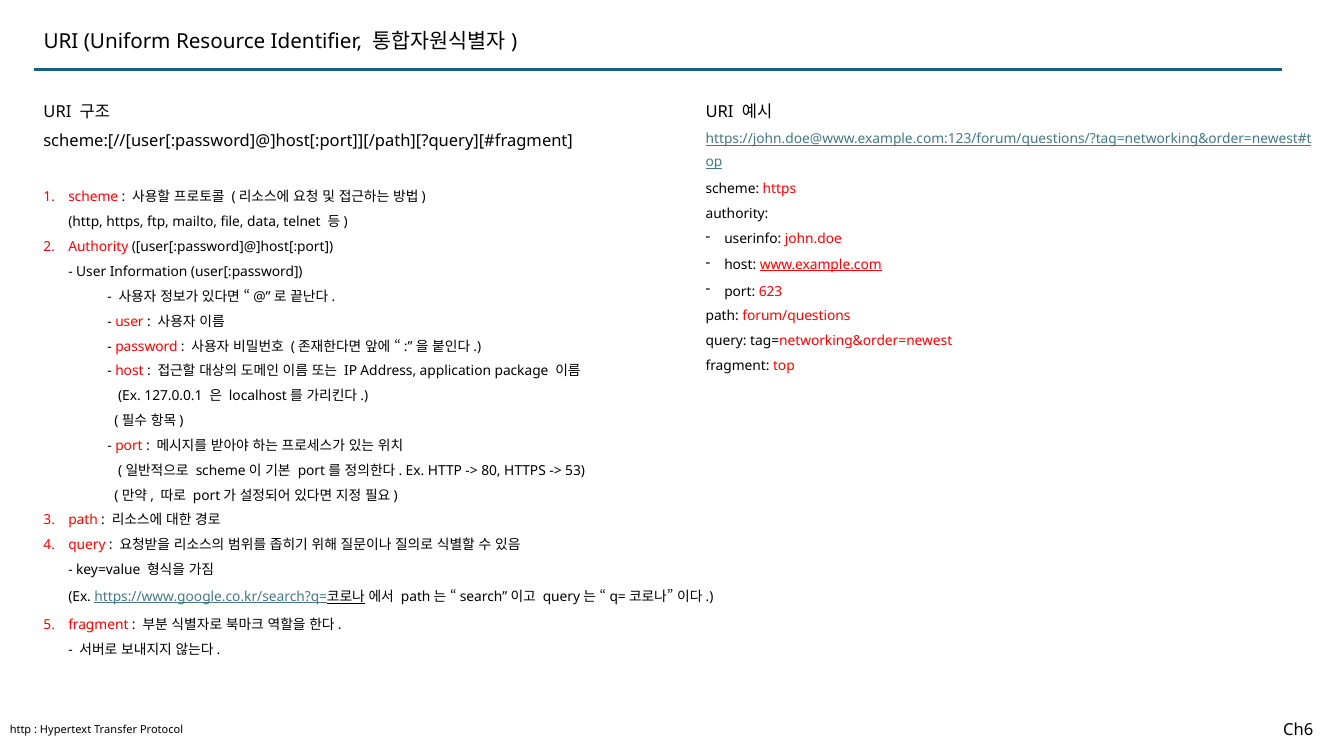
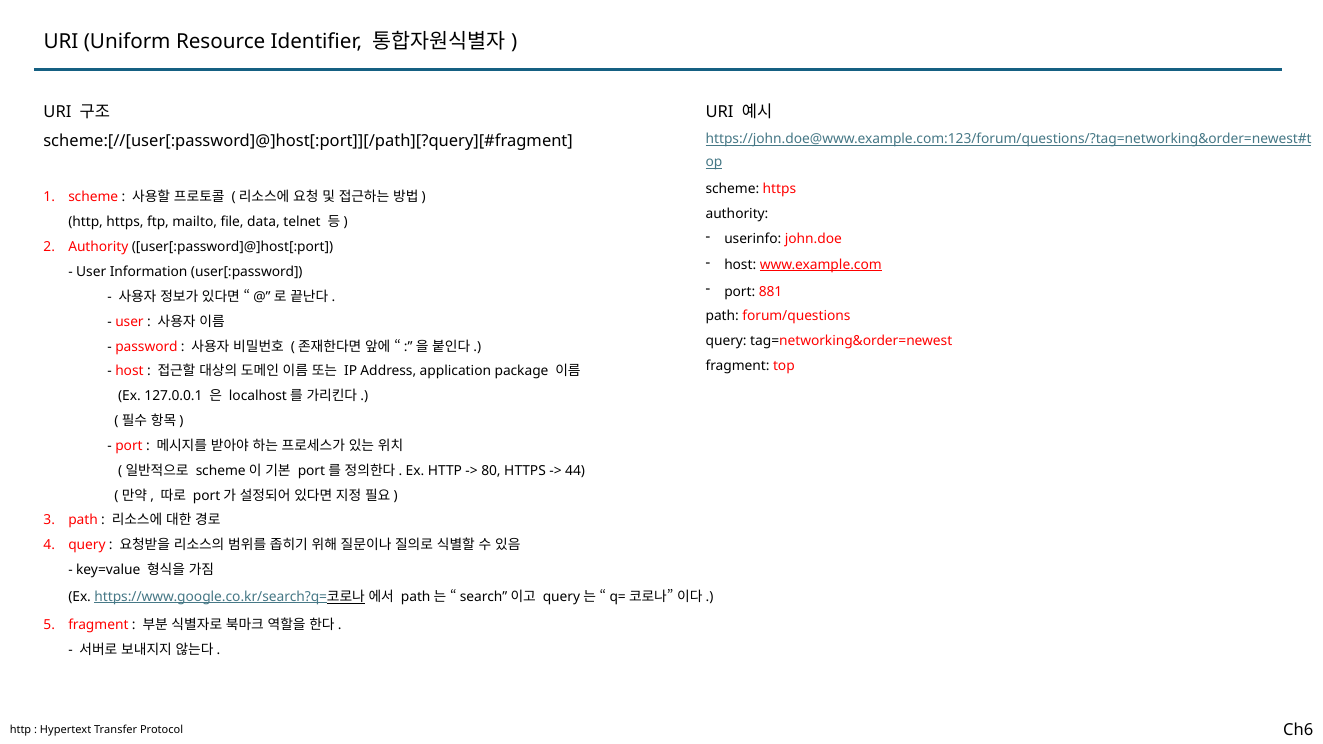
623: 623 -> 881
53: 53 -> 44
